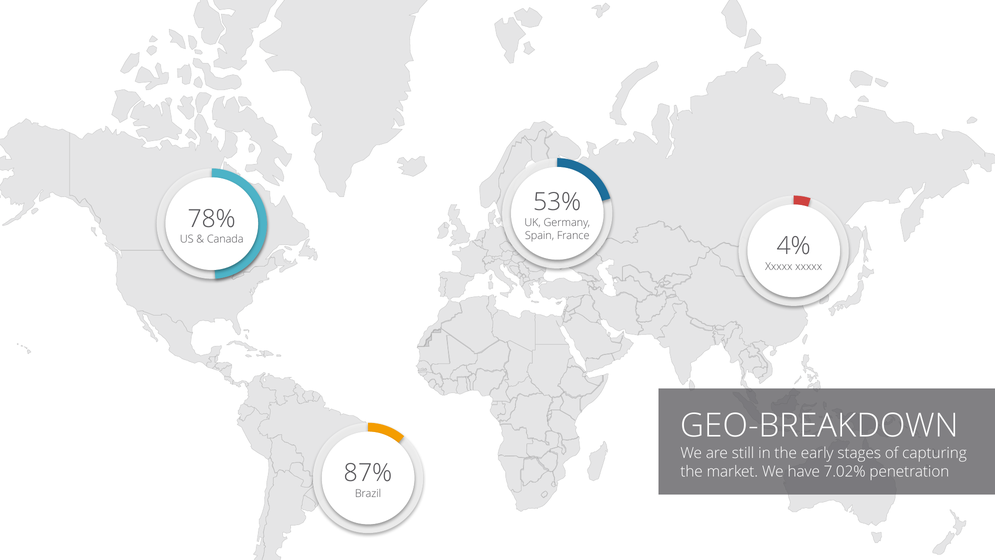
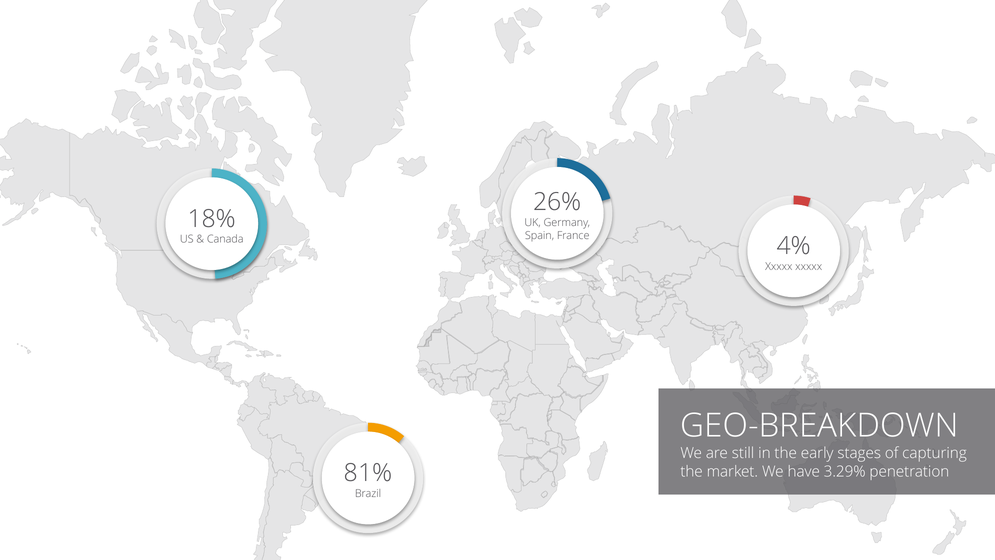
53%: 53% -> 26%
78%: 78% -> 18%
87%: 87% -> 81%
7.02%: 7.02% -> 3.29%
